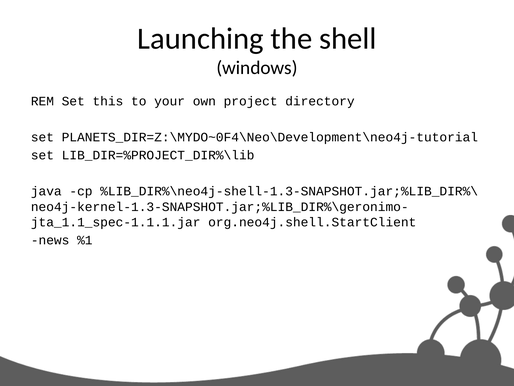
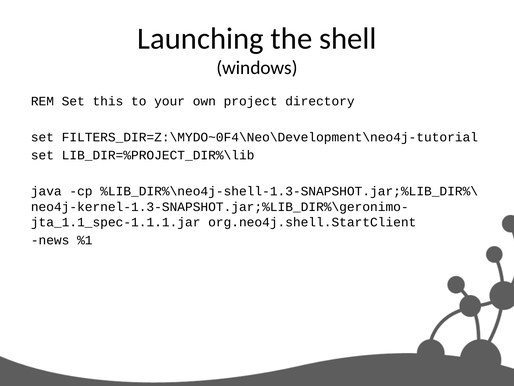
PLANETS_DIR=Z:\MYDO~0F4\Neo\Development\neo4j-tutorial: PLANETS_DIR=Z:\MYDO~0F4\Neo\Development\neo4j-tutorial -> FILTERS_DIR=Z:\MYDO~0F4\Neo\Development\neo4j-tutorial
